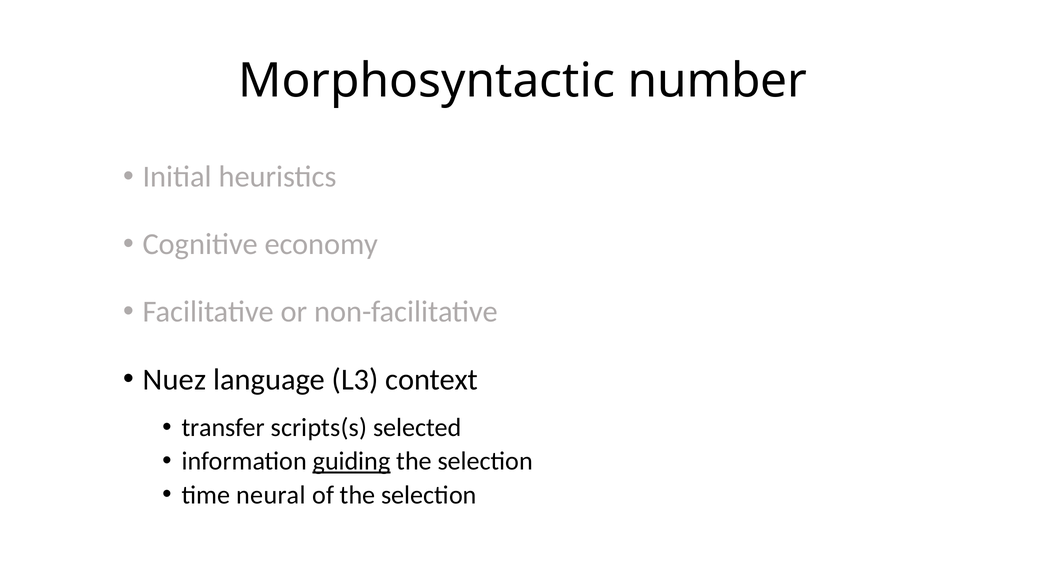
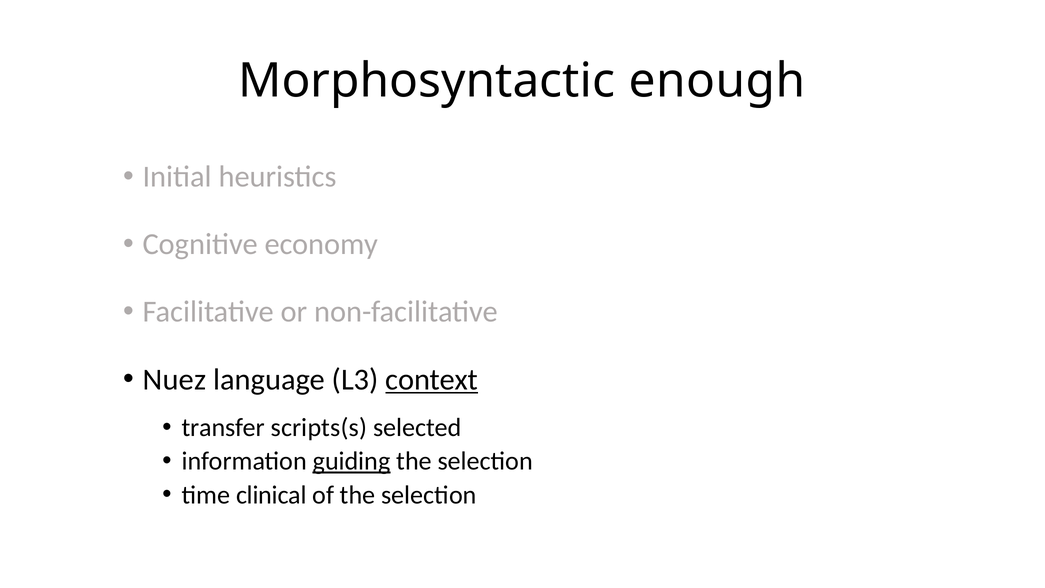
number: number -> enough
context underline: none -> present
neural: neural -> clinical
